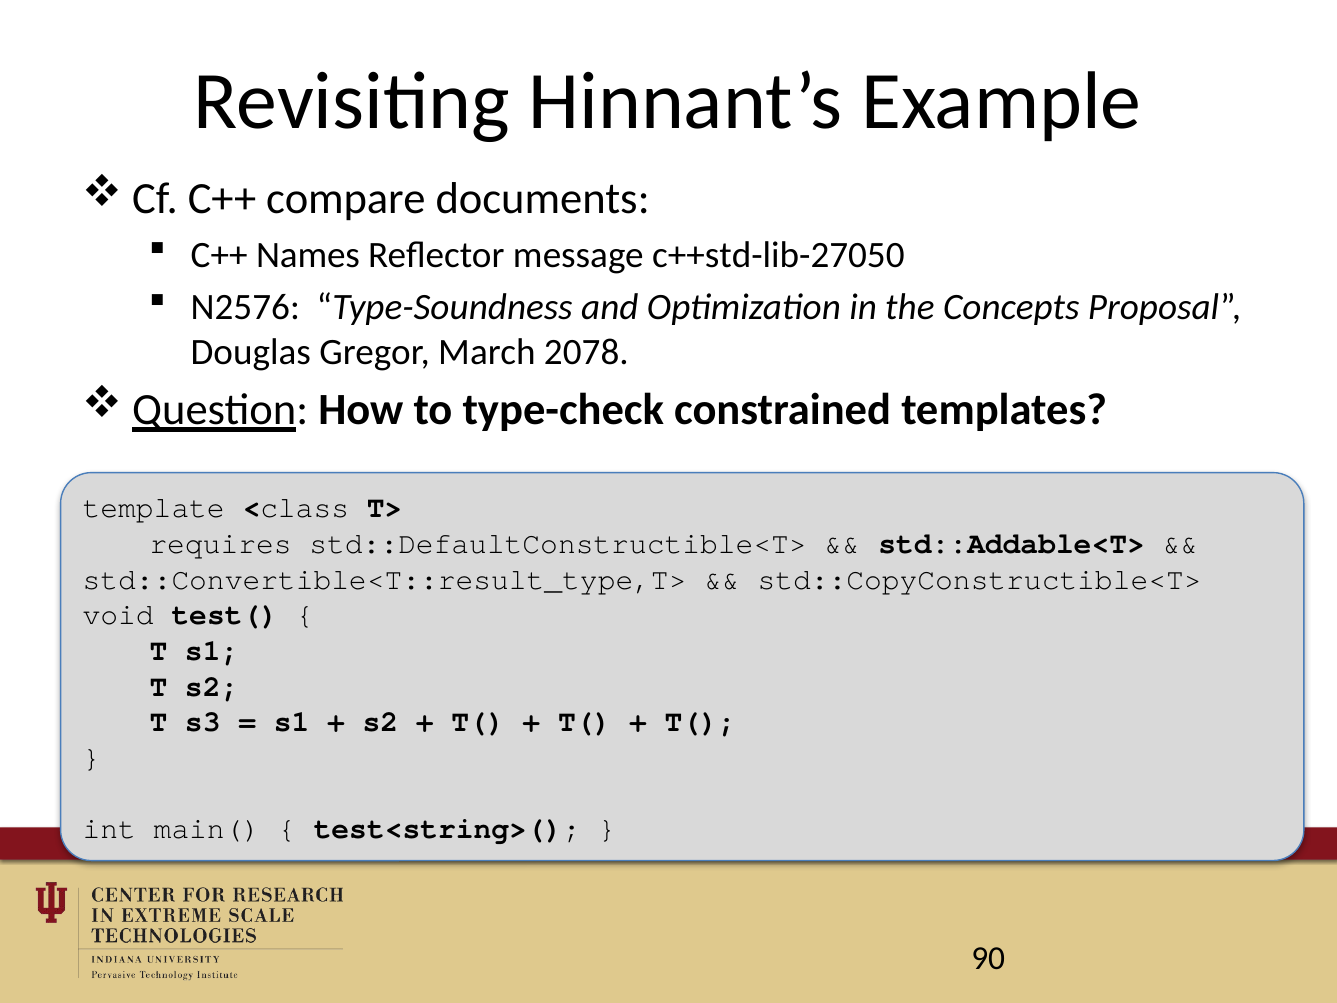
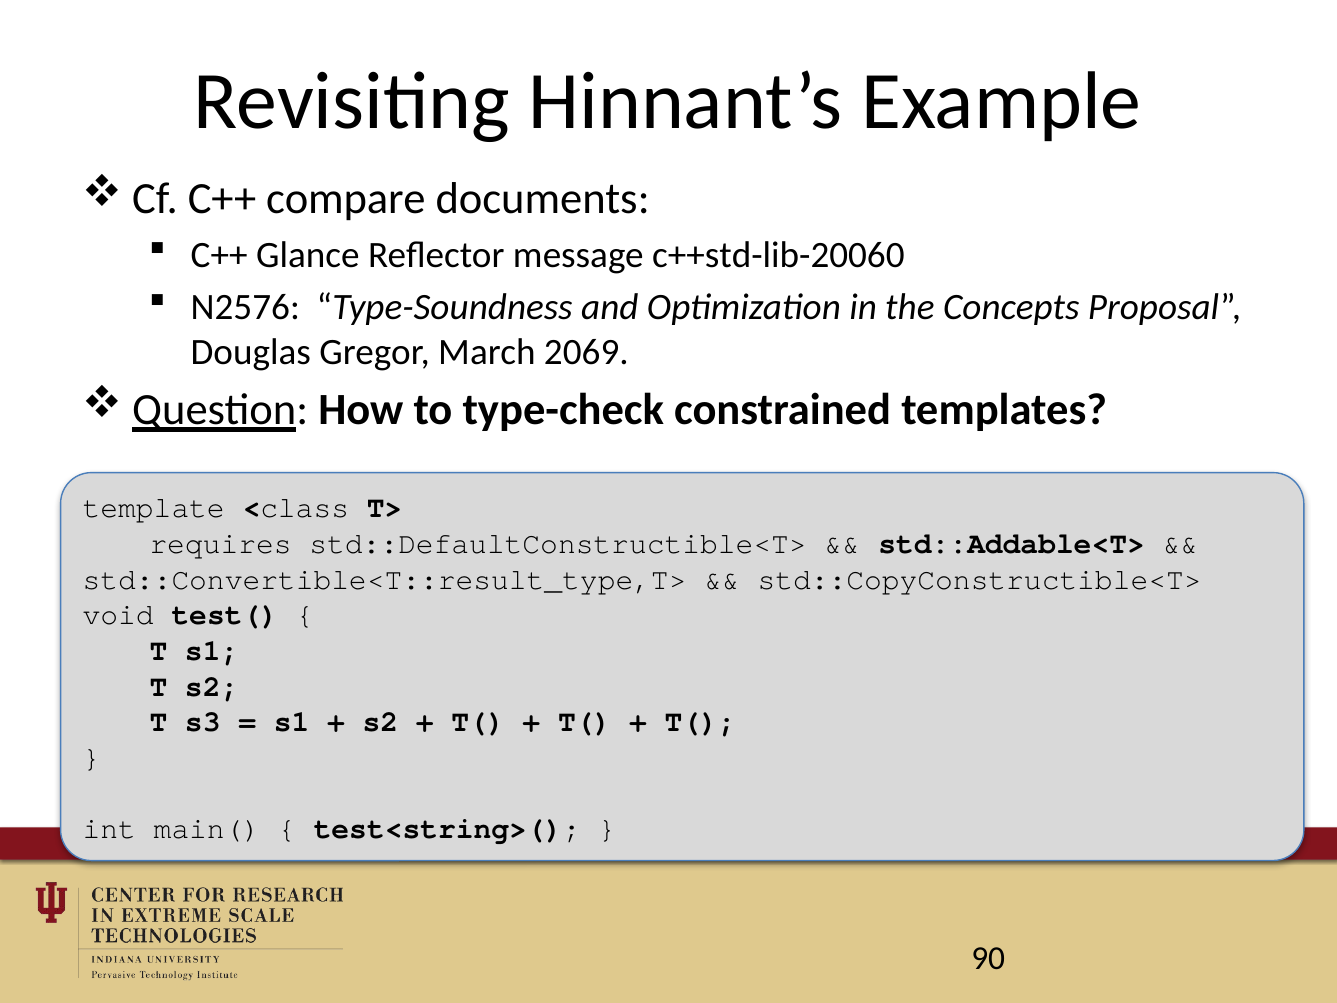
Names: Names -> Glance
c++std-lib-27050: c++std-lib-27050 -> c++std-lib-20060
2078: 2078 -> 2069
